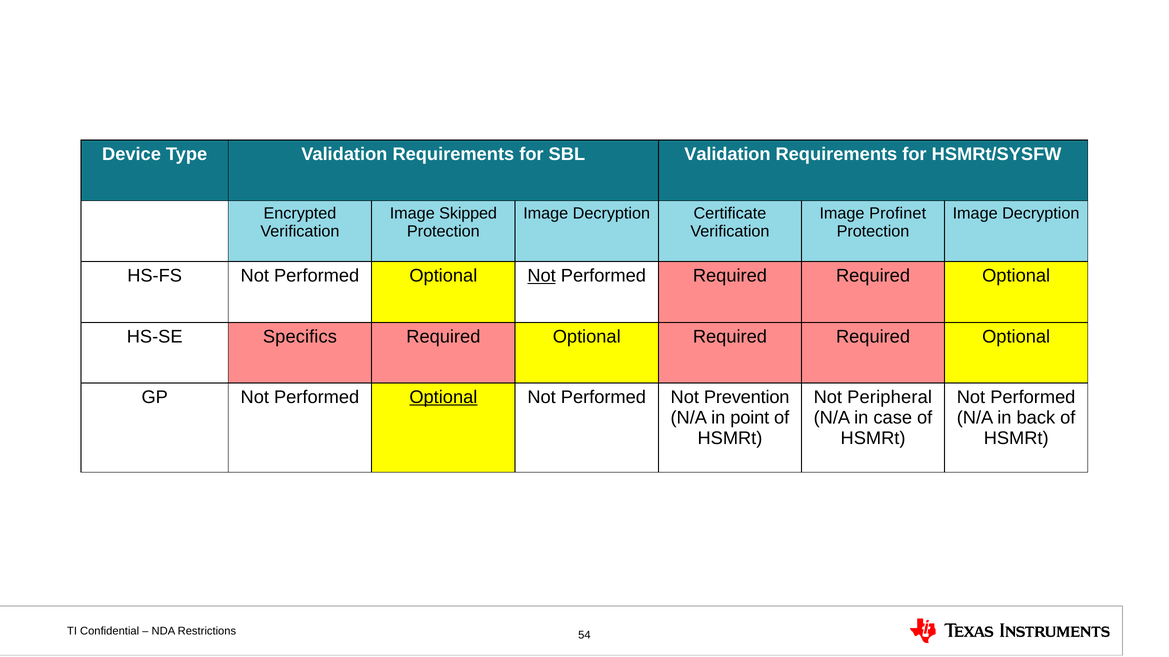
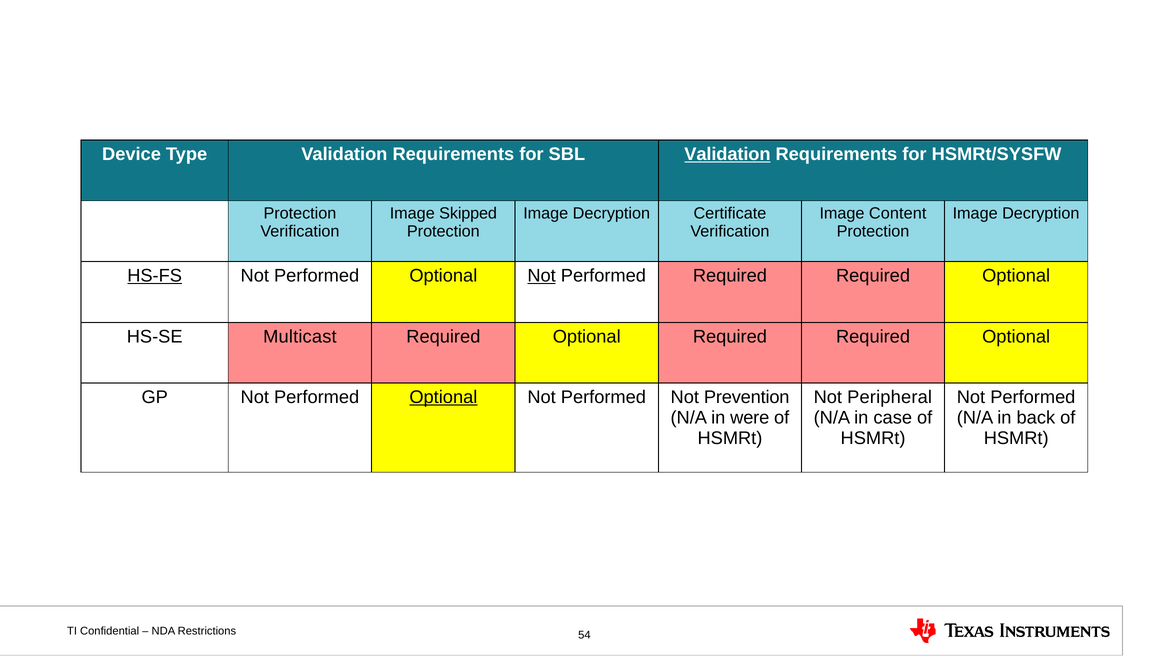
Validation at (727, 154) underline: none -> present
Encrypted at (300, 214): Encrypted -> Protection
Profinet: Profinet -> Content
HS-FS underline: none -> present
Specifics: Specifics -> Multicast
point: point -> were
